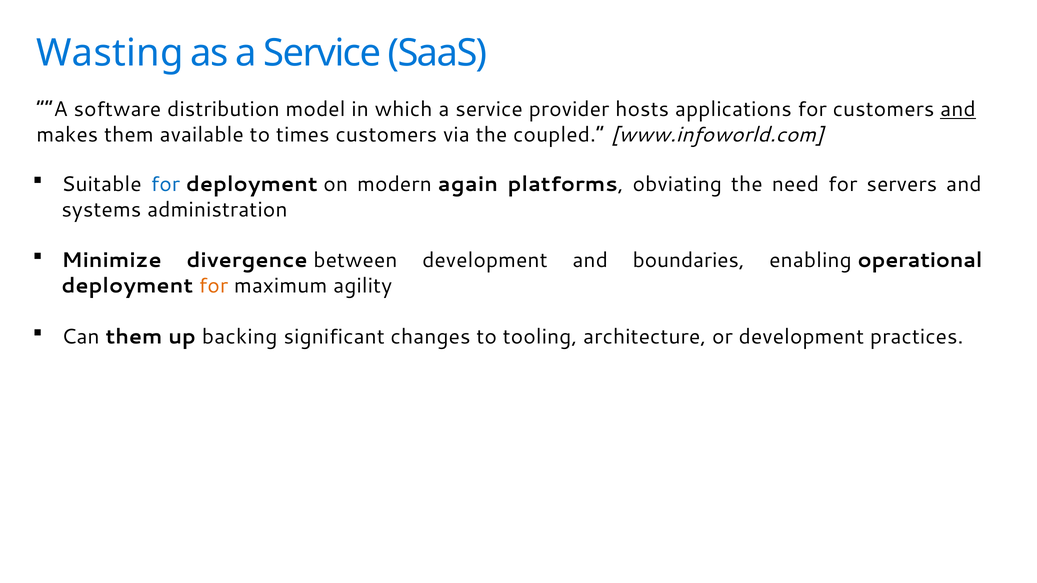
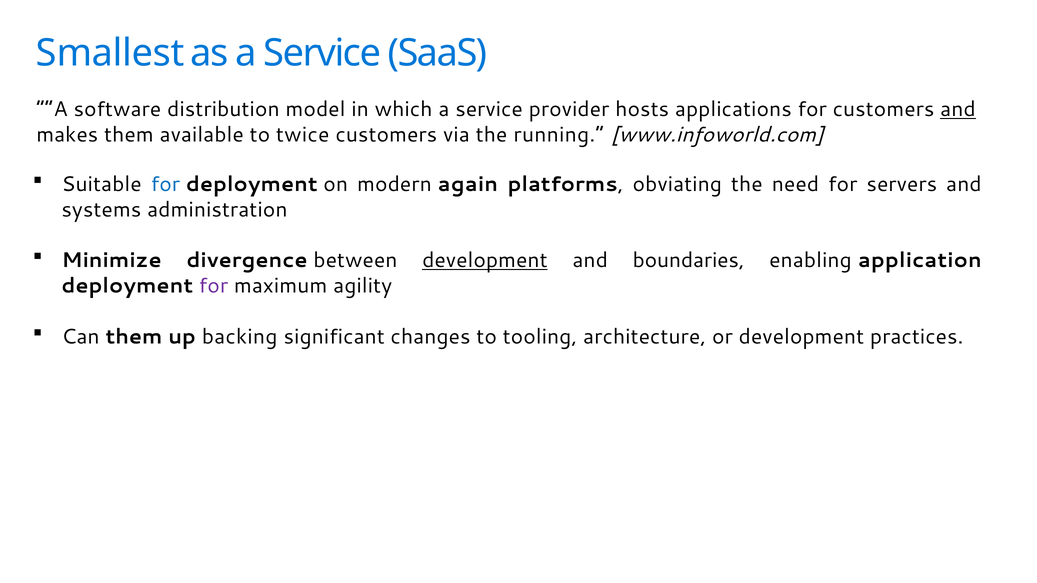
Wasting: Wasting -> Smallest
times: times -> twice
coupled: coupled -> running
development at (485, 261) underline: none -> present
operational: operational -> application
for at (214, 286) colour: orange -> purple
